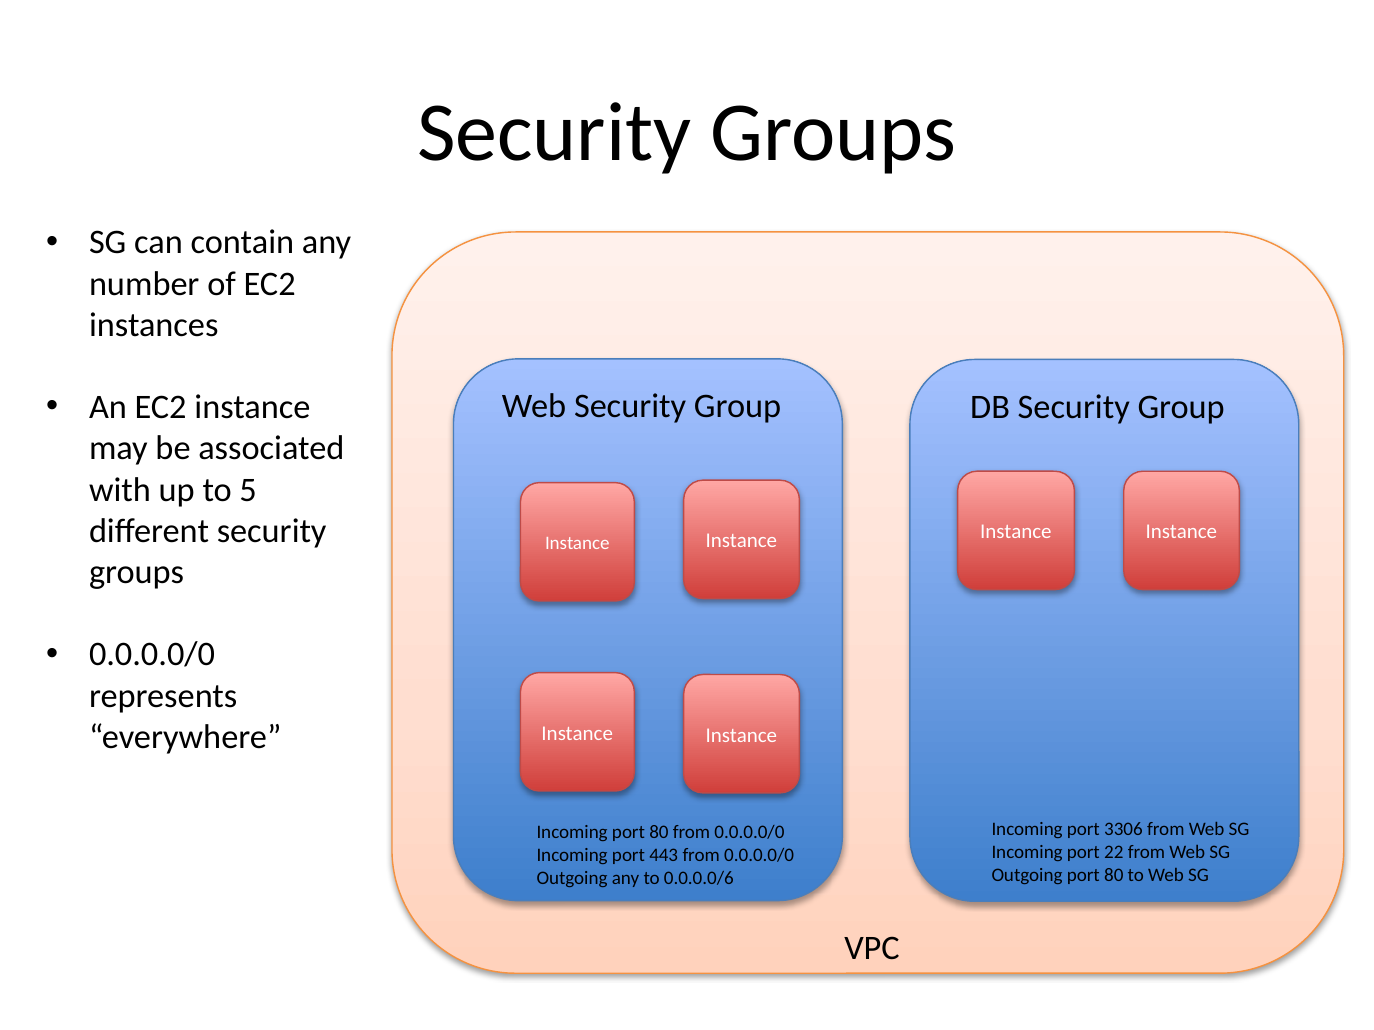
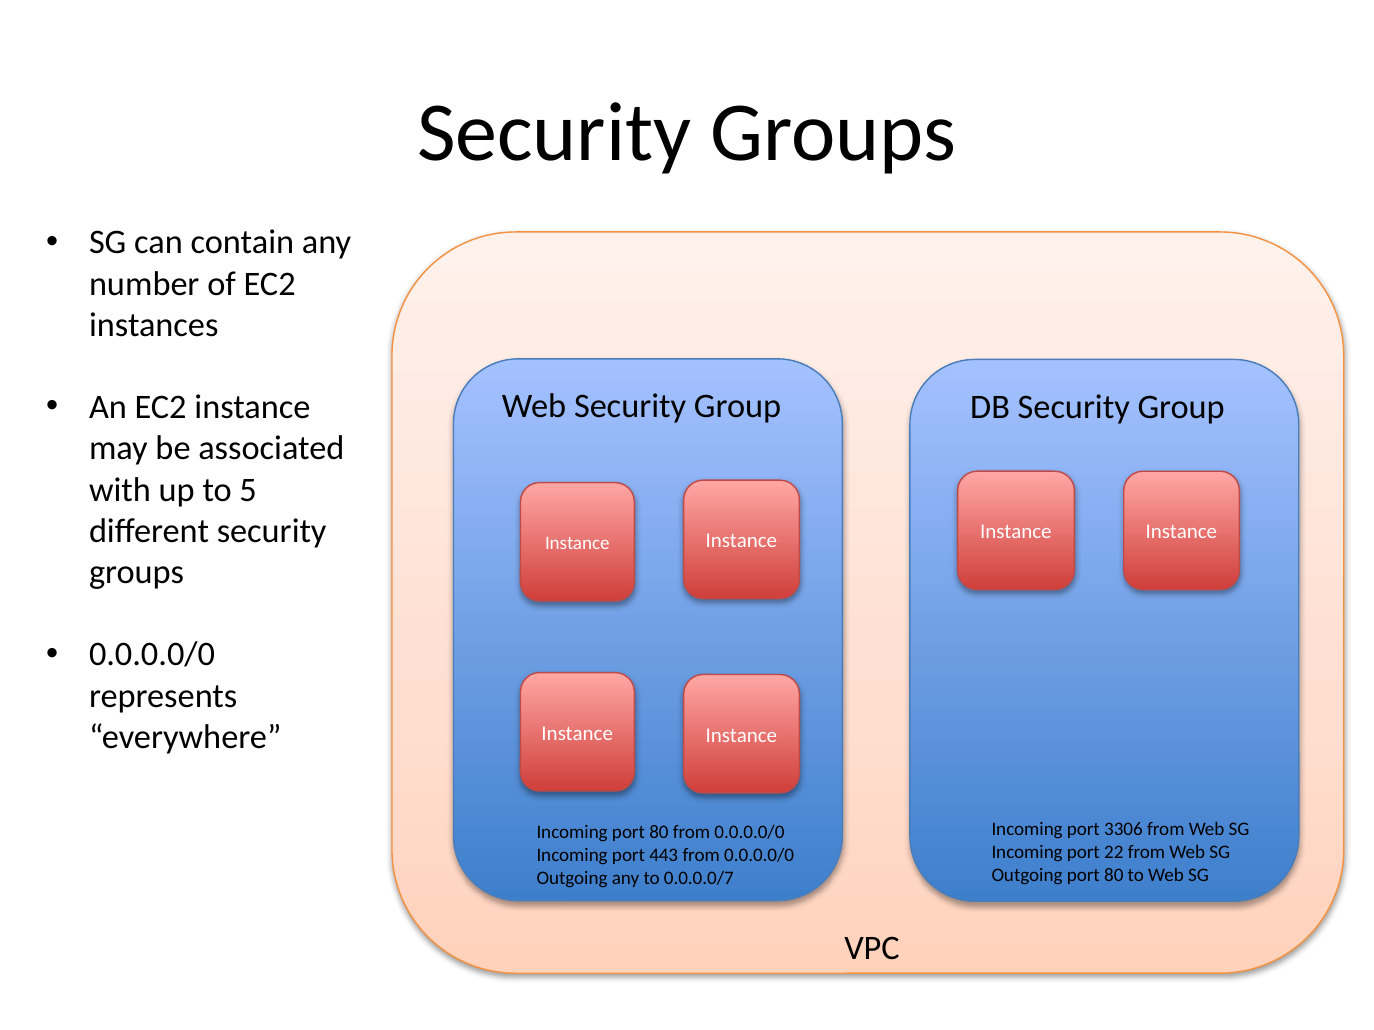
0.0.0.0/6: 0.0.0.0/6 -> 0.0.0.0/7
